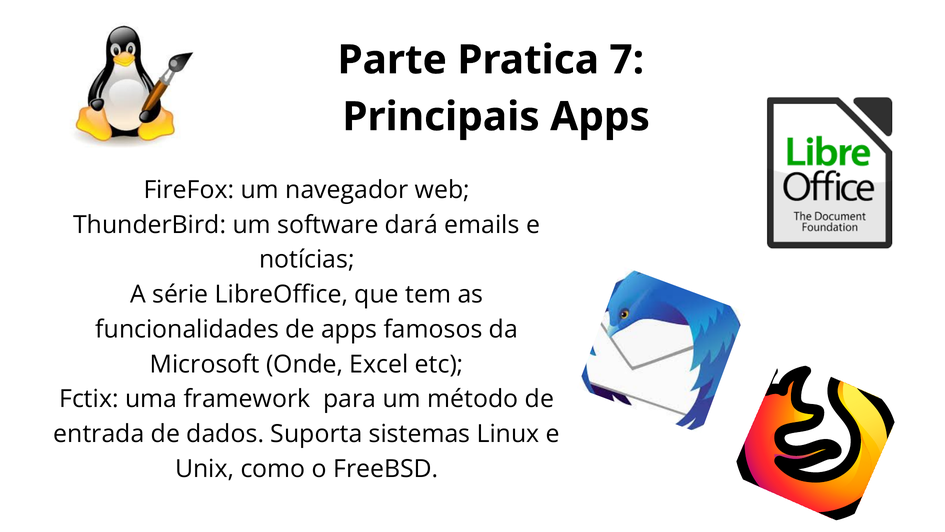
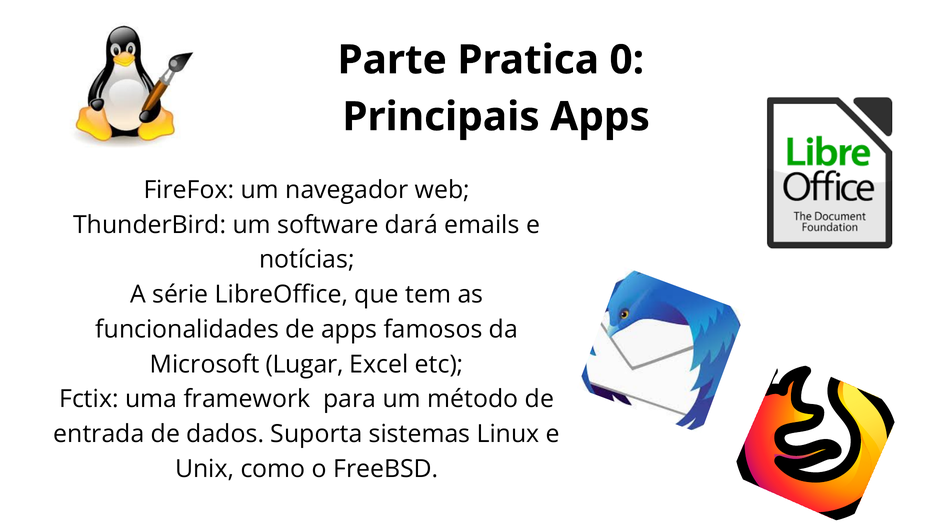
7: 7 -> 0
Onde: Onde -> Lugar
